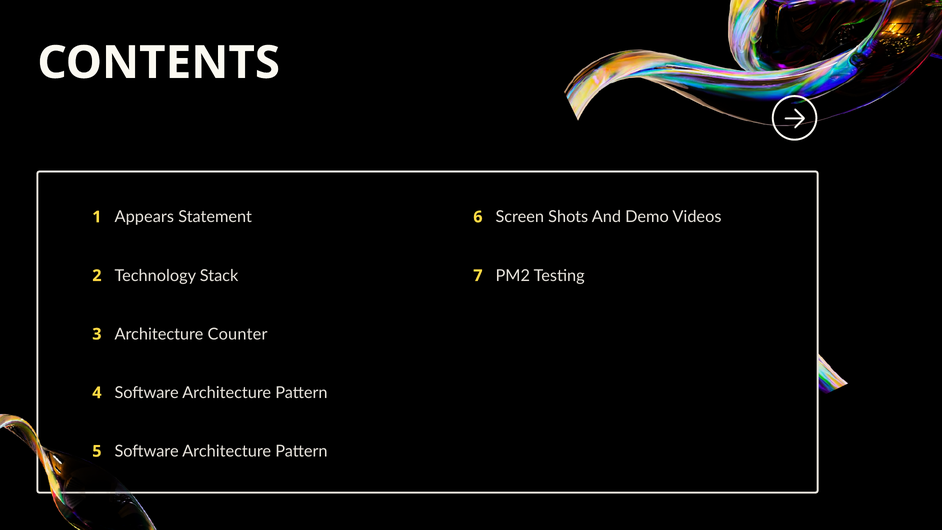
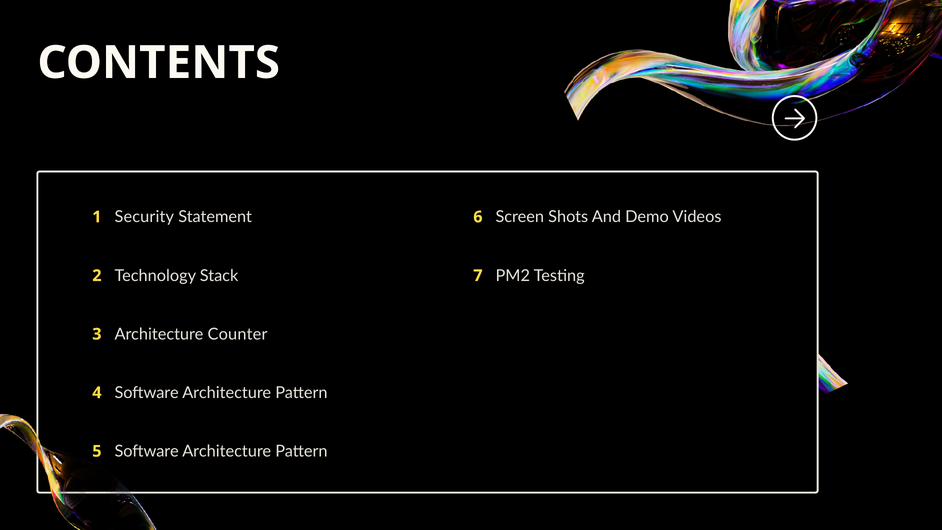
Appears: Appears -> Security
